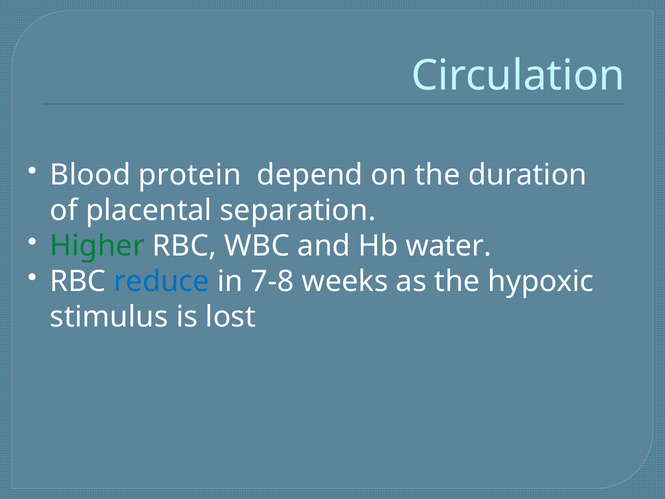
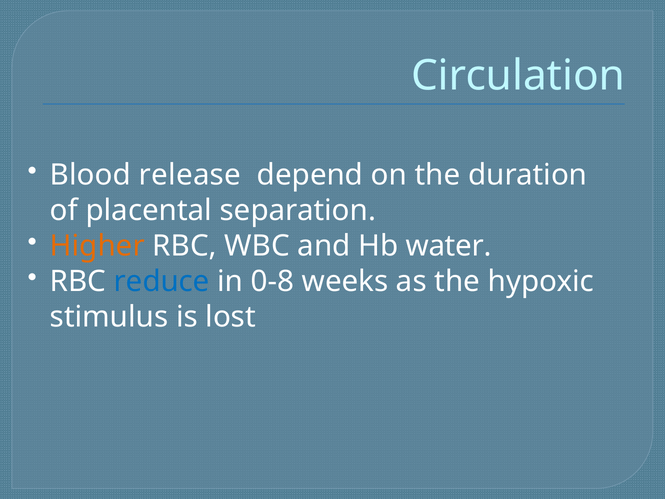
protein: protein -> release
Higher colour: green -> orange
7-8: 7-8 -> 0-8
